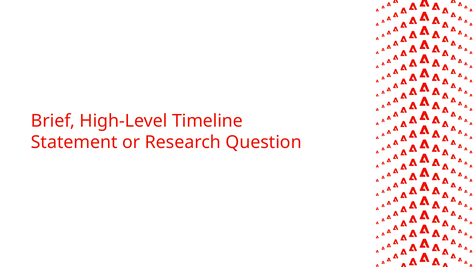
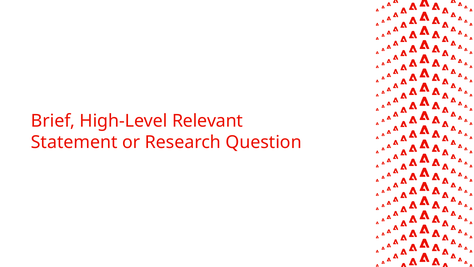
Timeline: Timeline -> Relevant
